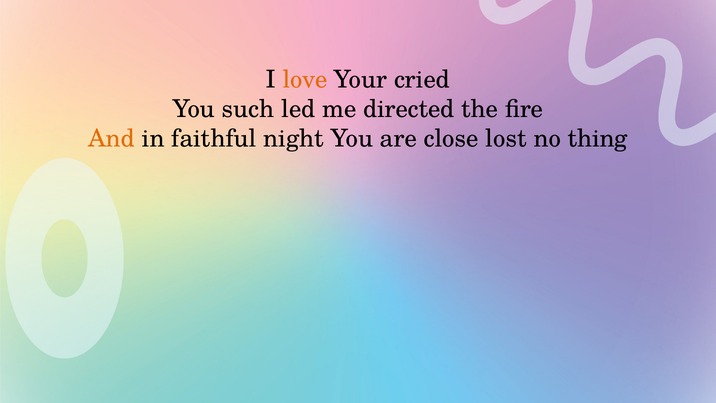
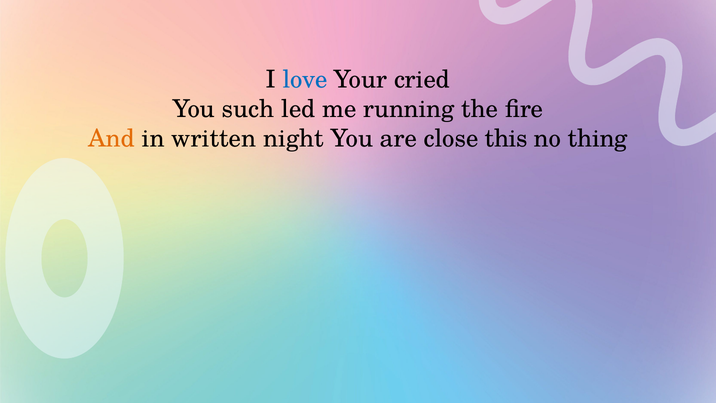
love colour: orange -> blue
directed: directed -> running
faithful: faithful -> written
lost: lost -> this
